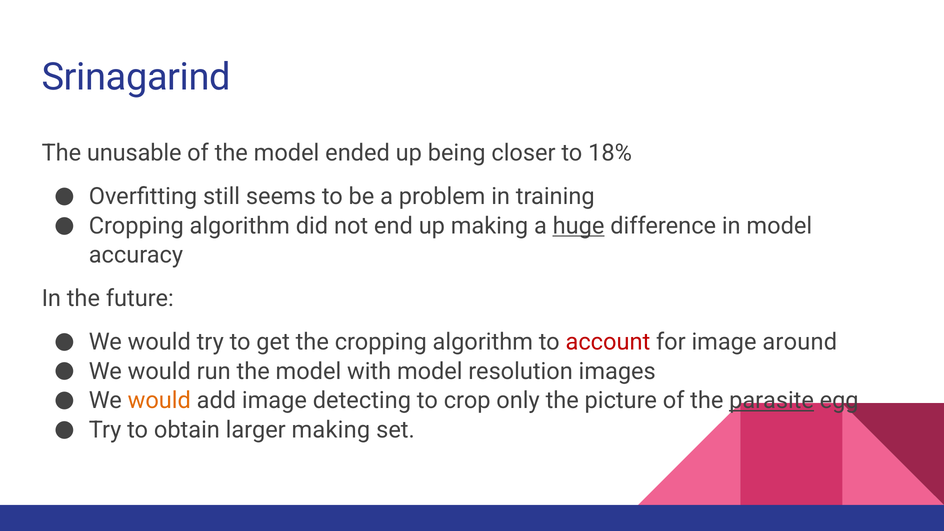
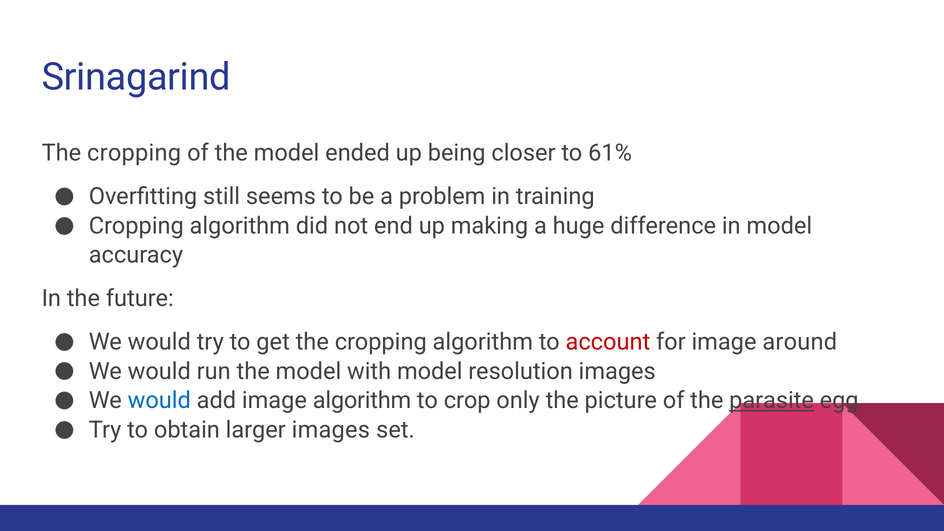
unusable at (134, 153): unusable -> cropping
18%: 18% -> 61%
huge underline: present -> none
would at (159, 401) colour: orange -> blue
image detecting: detecting -> algorithm
larger making: making -> images
